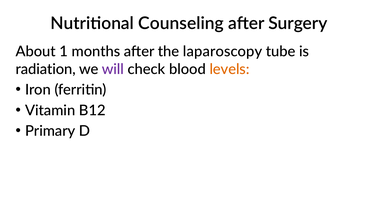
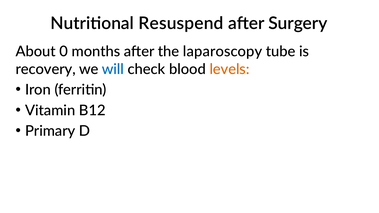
Counseling: Counseling -> Resuspend
1: 1 -> 0
radiation: radiation -> recovery
will colour: purple -> blue
